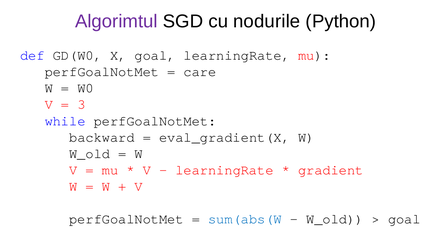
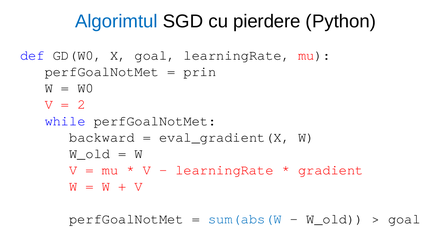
Algorimtul colour: purple -> blue
nodurile: nodurile -> pierdere
care: care -> prin
3: 3 -> 2
